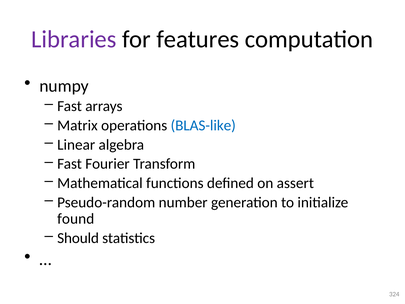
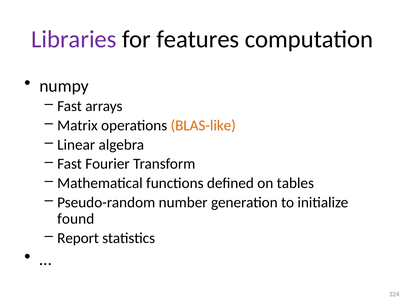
BLAS-like colour: blue -> orange
assert: assert -> tables
Should: Should -> Report
